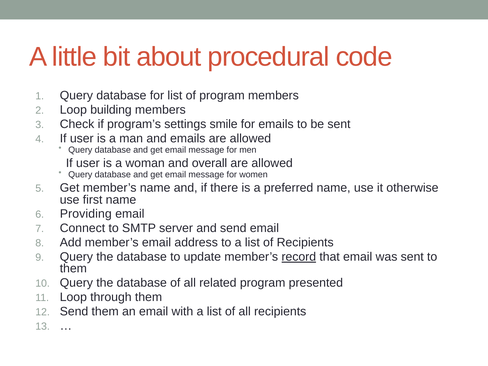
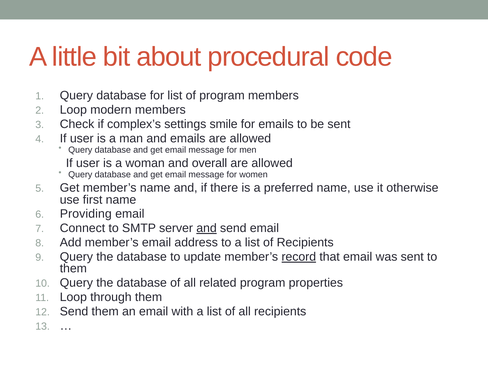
building: building -> modern
program’s: program’s -> complex’s
and at (207, 228) underline: none -> present
presented: presented -> properties
